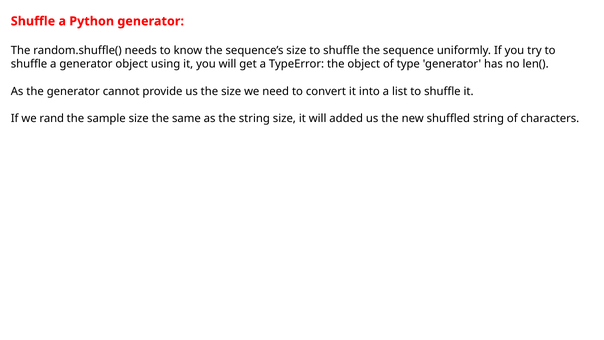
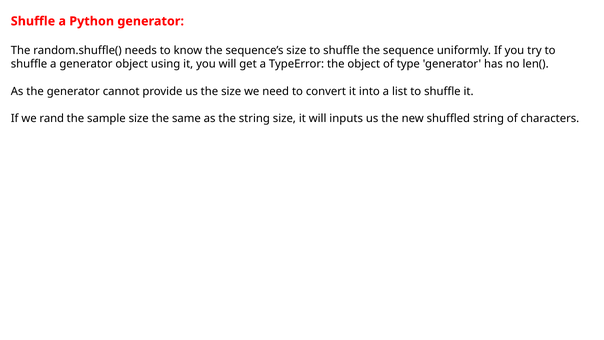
added: added -> inputs
